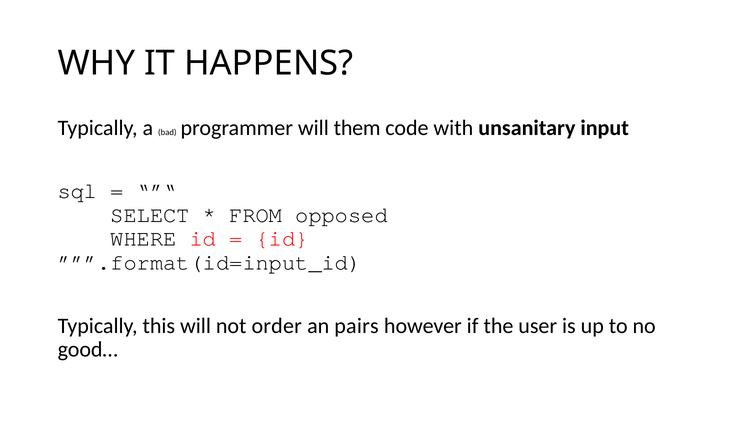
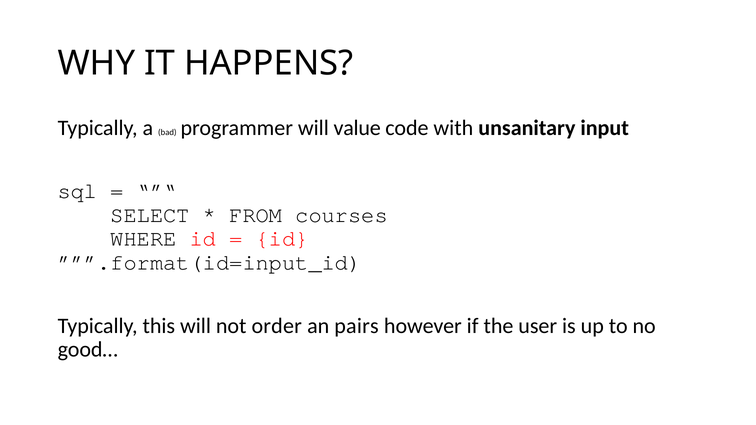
them: them -> value
opposed: opposed -> courses
